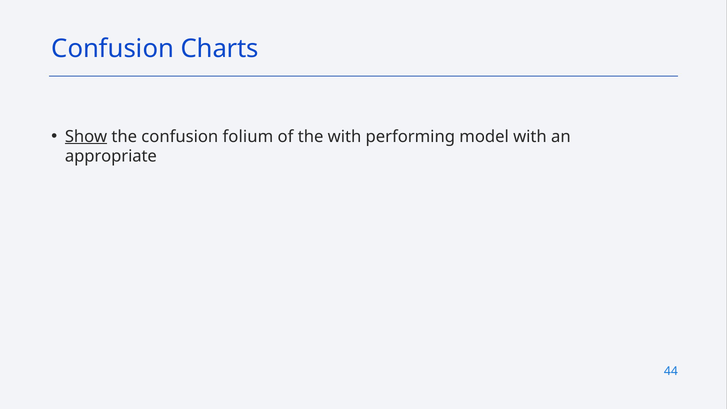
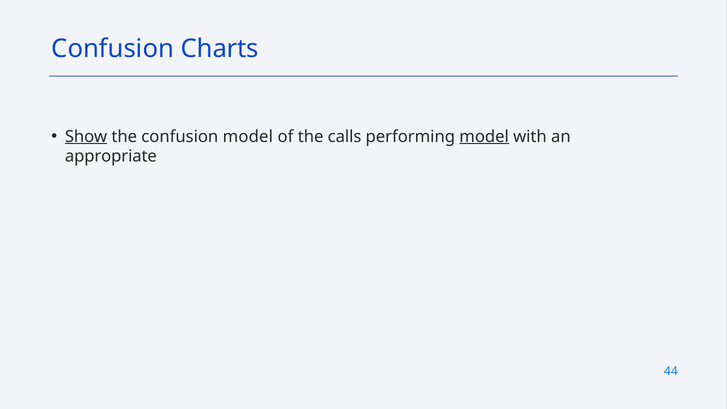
confusion folium: folium -> model
the with: with -> calls
model at (484, 137) underline: none -> present
